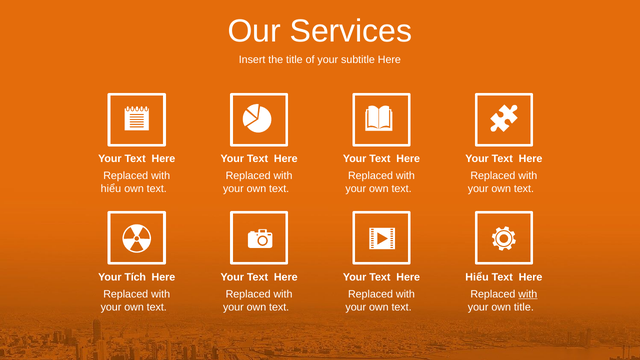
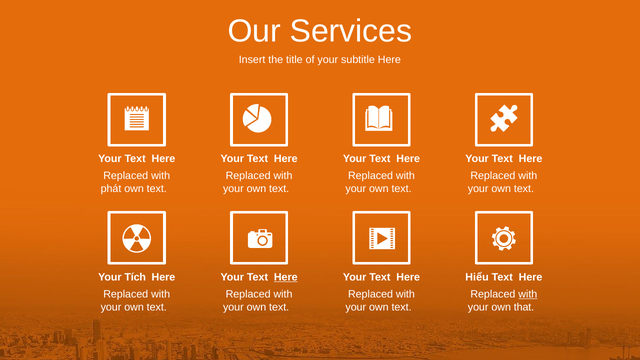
hiểu at (111, 189): hiểu -> phát
Here at (286, 277) underline: none -> present
own title: title -> that
